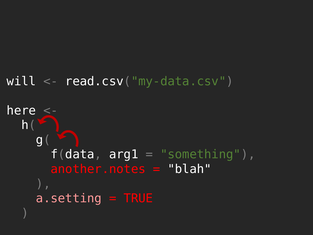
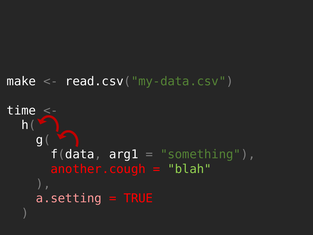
will: will -> make
here: here -> time
another.notes: another.notes -> another.cough
blah colour: white -> light green
